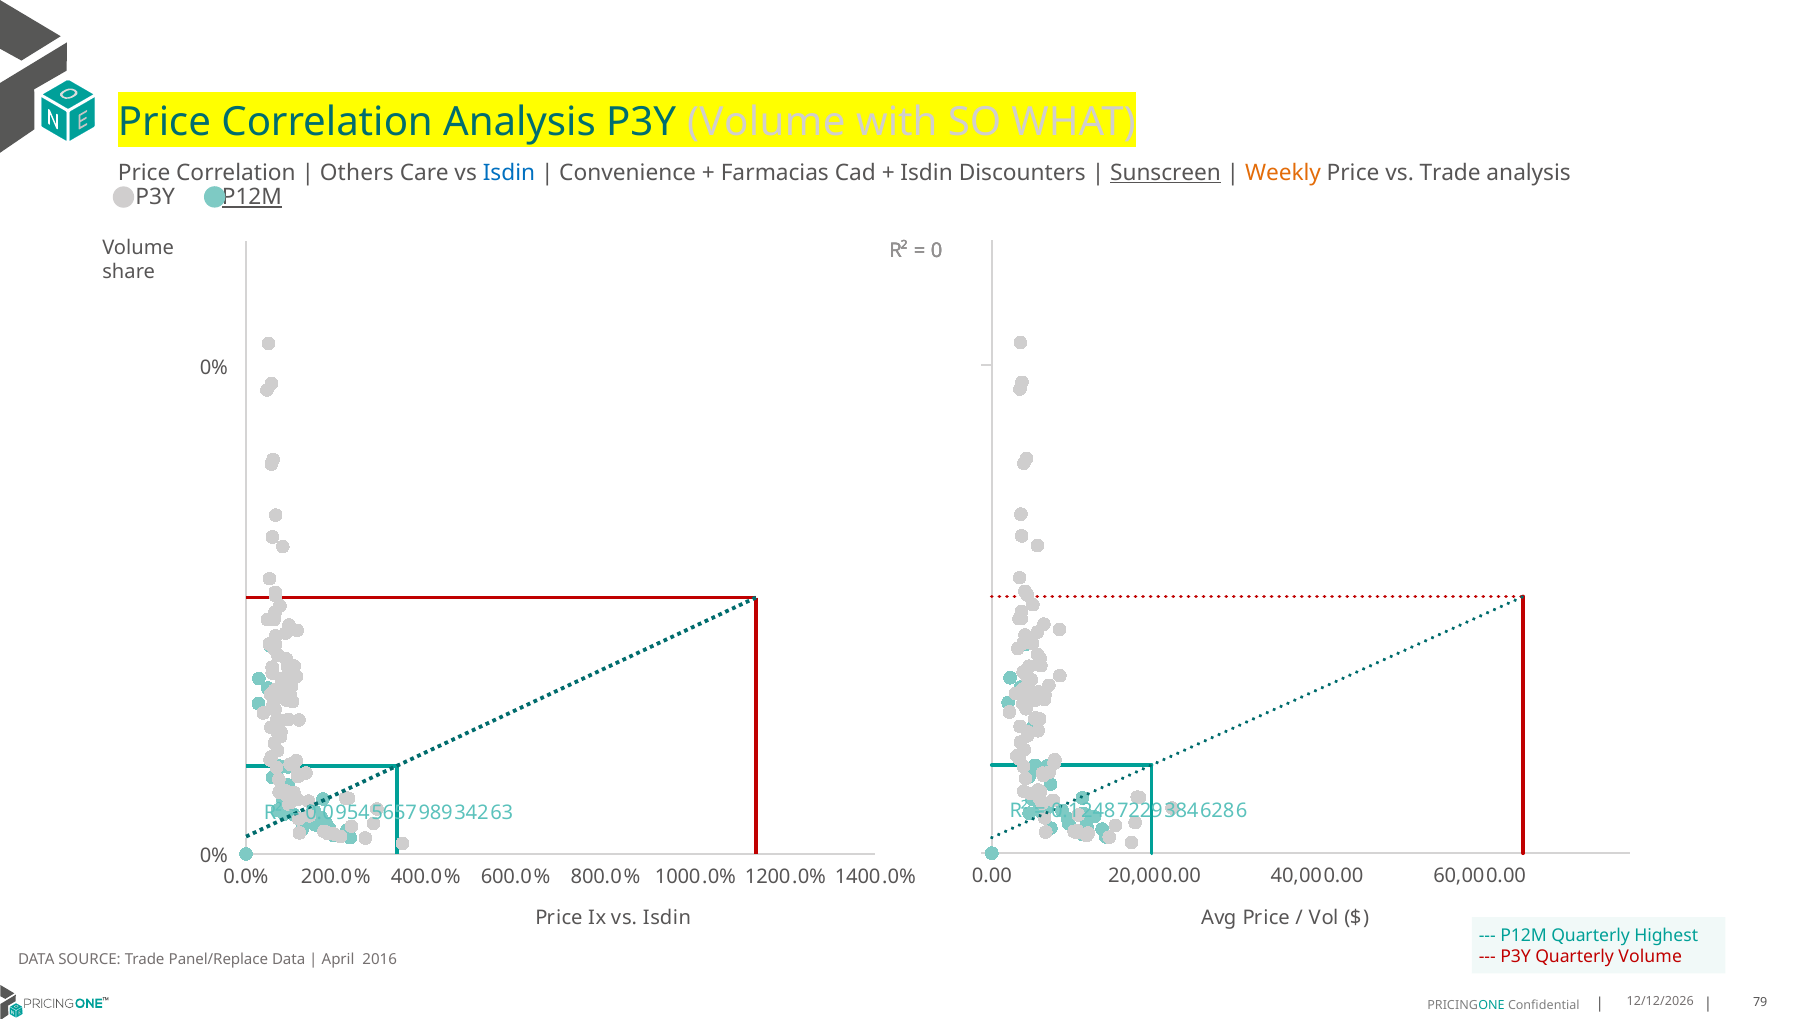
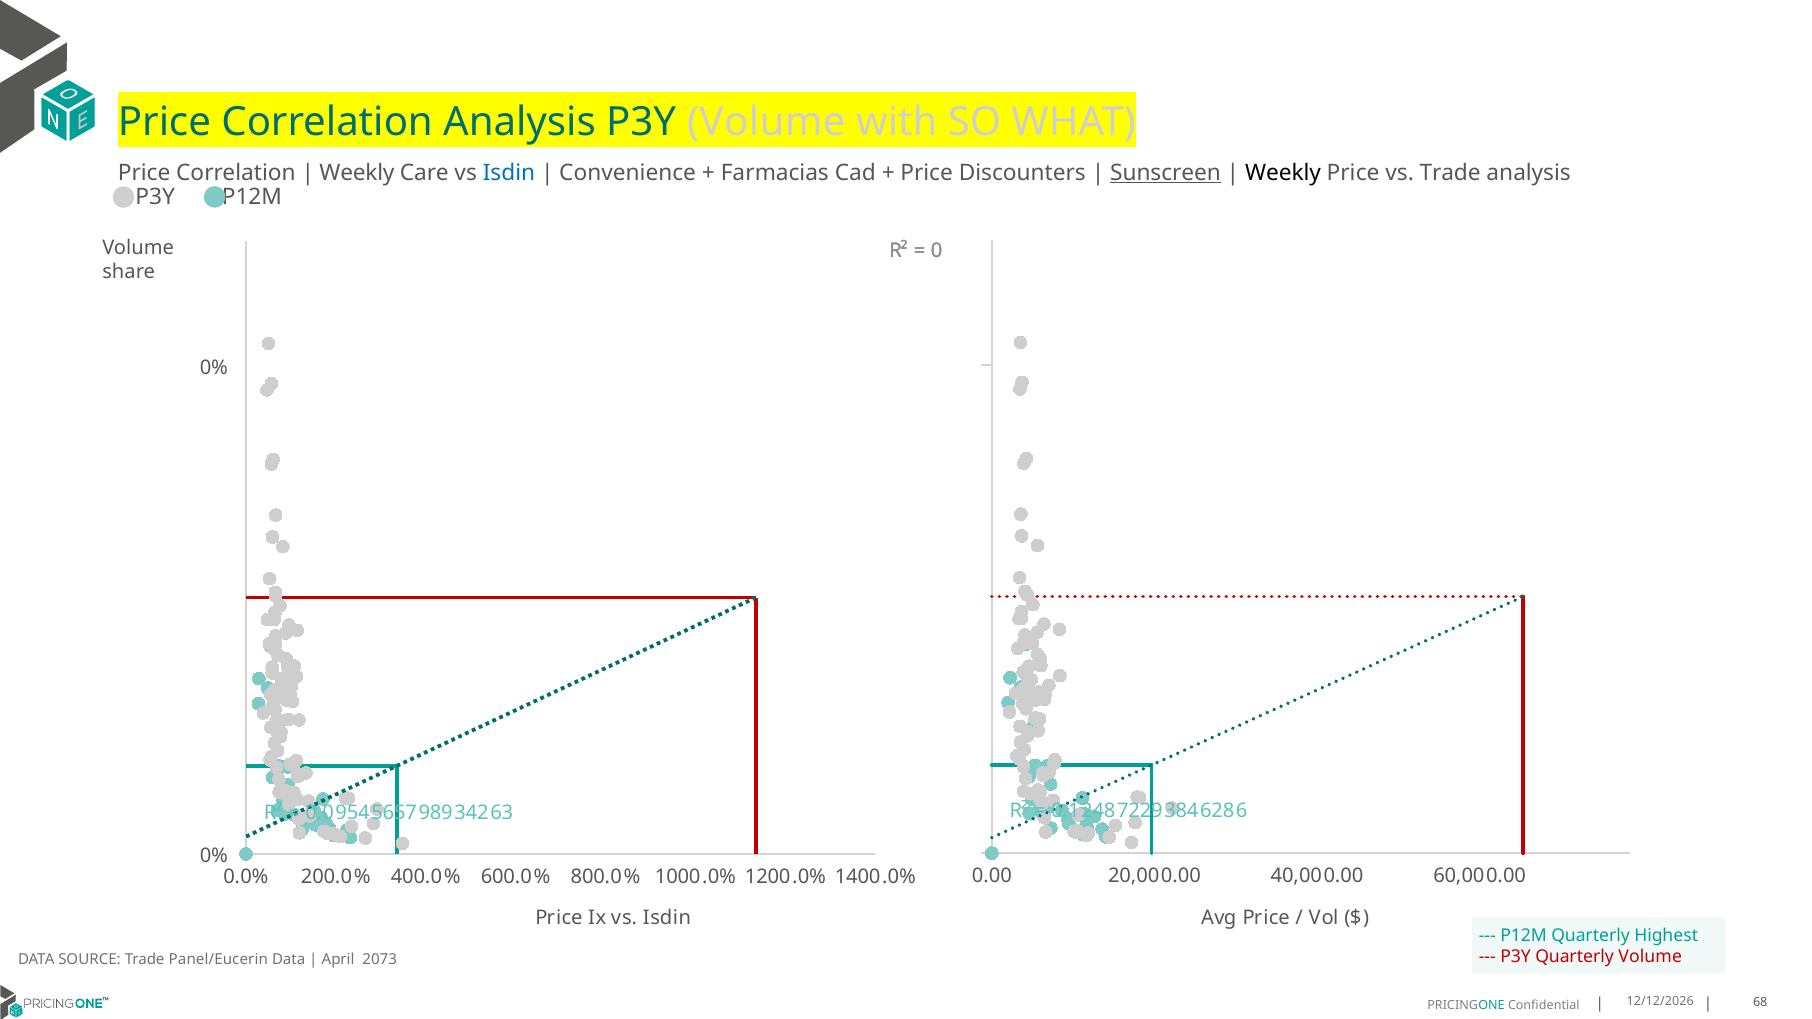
Others at (357, 173): Others -> Weekly
Isdin at (927, 173): Isdin -> Price
Weekly at (1283, 173) colour: orange -> black
P12M at (252, 197) underline: present -> none
Panel/Replace: Panel/Replace -> Panel/Eucerin
2016: 2016 -> 2073
79: 79 -> 68
